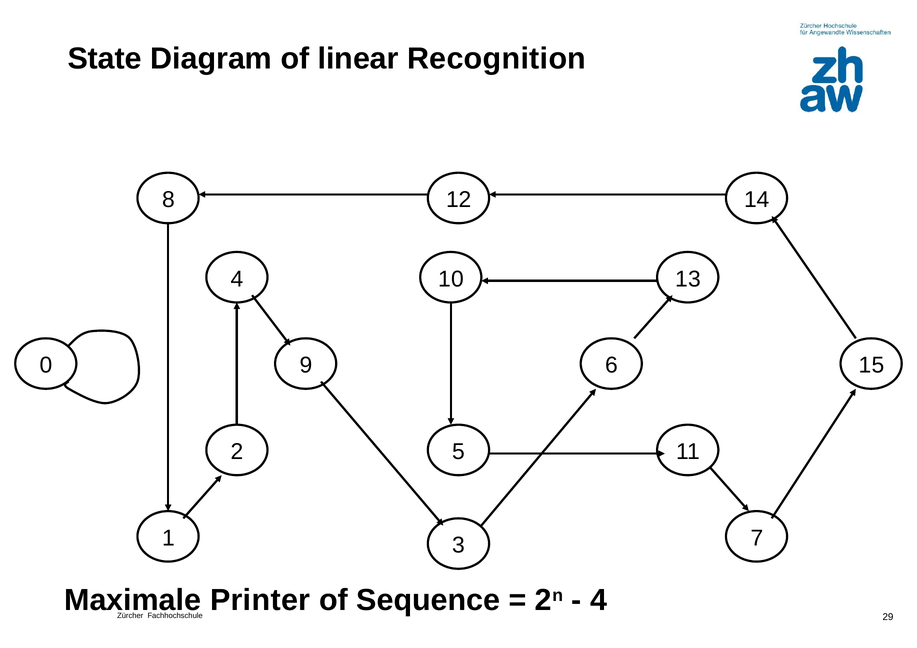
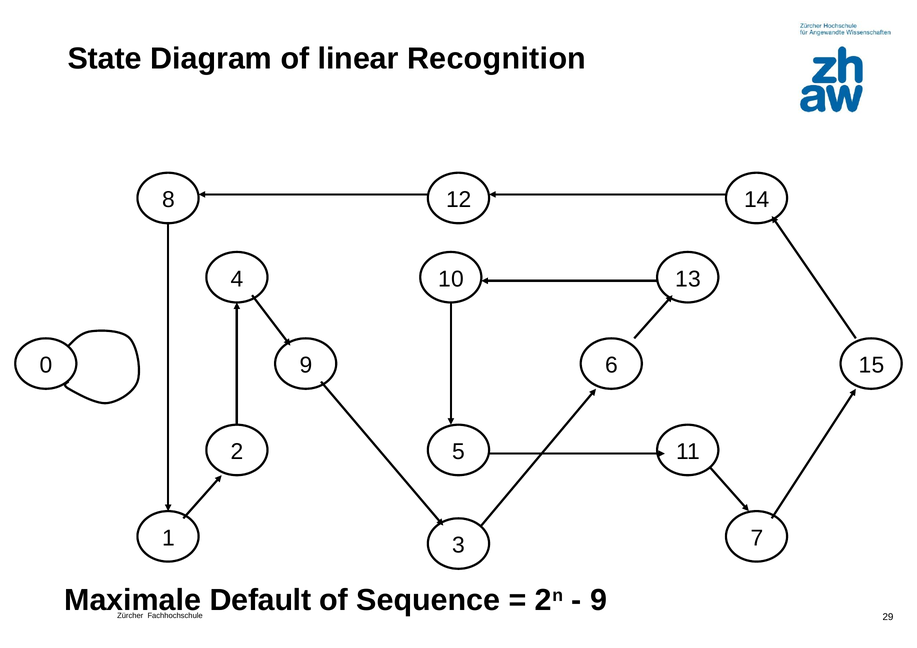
Printer: Printer -> Default
4 at (599, 600): 4 -> 9
